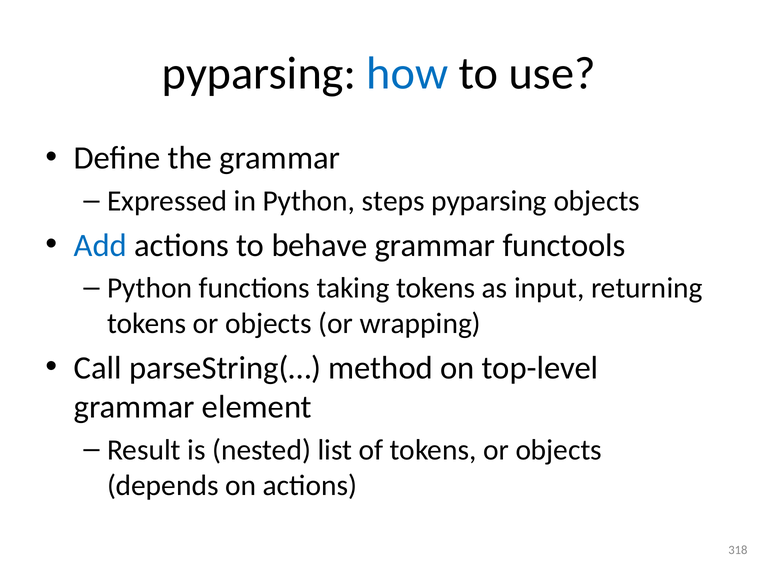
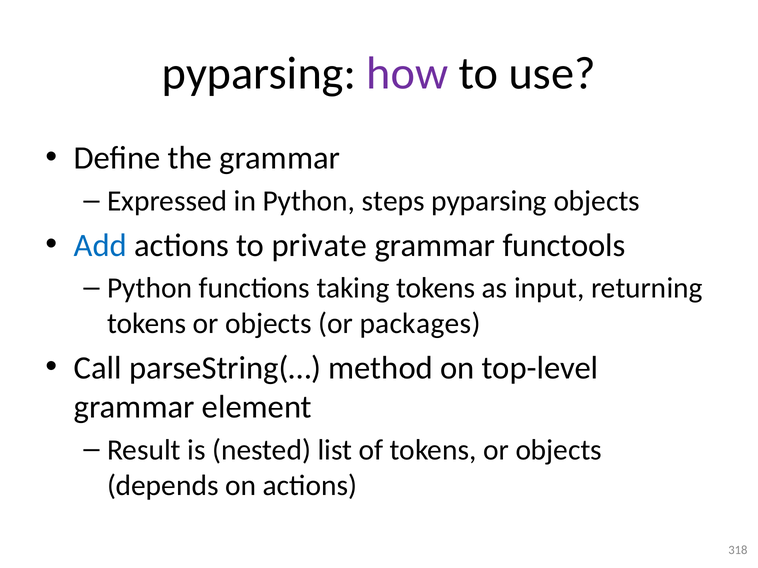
how colour: blue -> purple
behave: behave -> private
wrapping: wrapping -> packages
